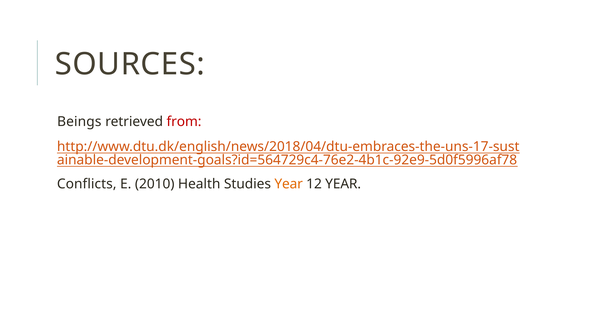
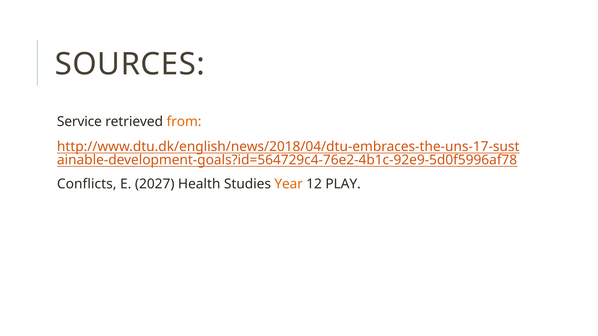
Beings: Beings -> Service
from colour: red -> orange
2010: 2010 -> 2027
12 YEAR: YEAR -> PLAY
